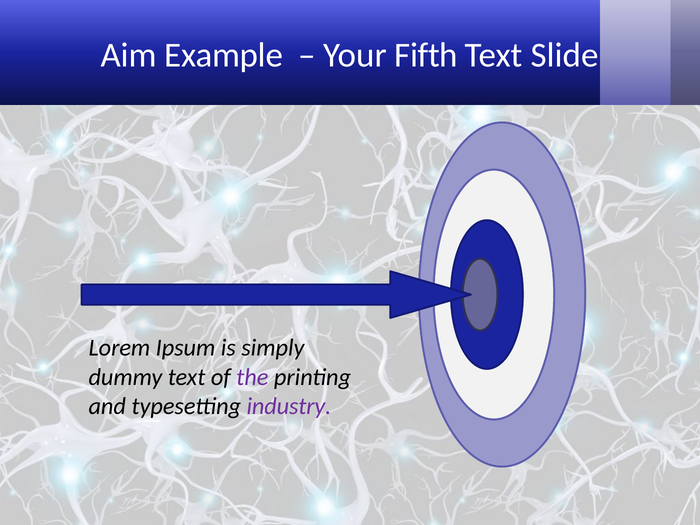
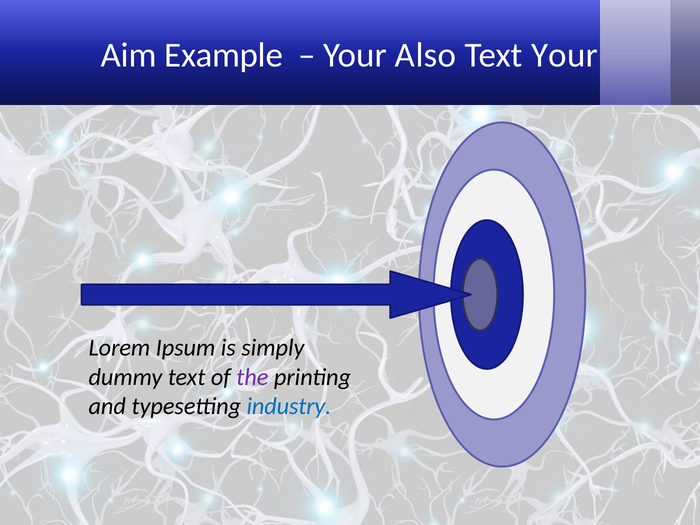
Fifth: Fifth -> Also
Text Slide: Slide -> Your
industry colour: purple -> blue
